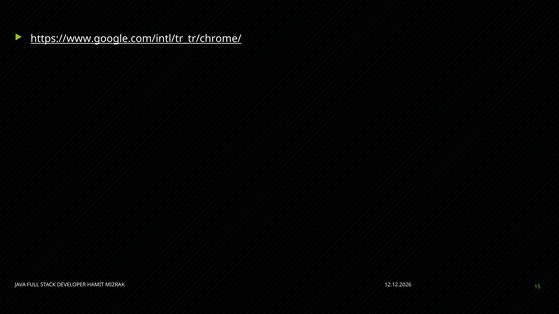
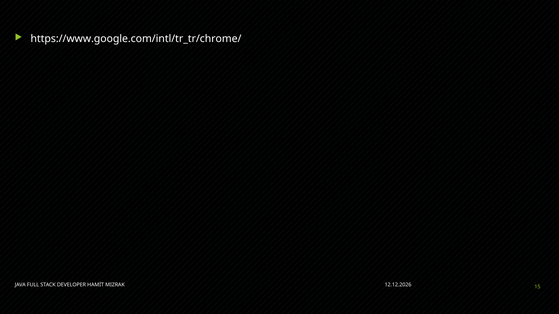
https://www.google.com/intl/tr_tr/chrome/ underline: present -> none
